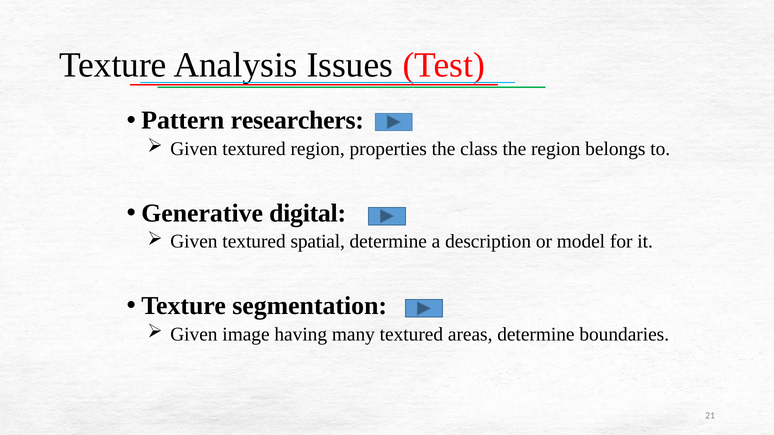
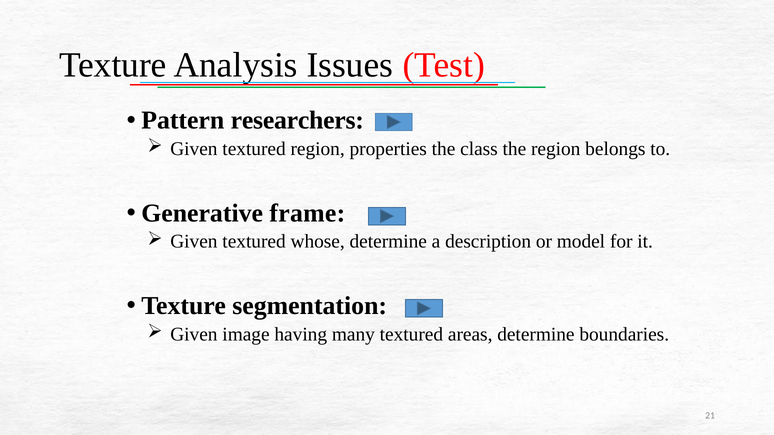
digital: digital -> frame
spatial: spatial -> whose
